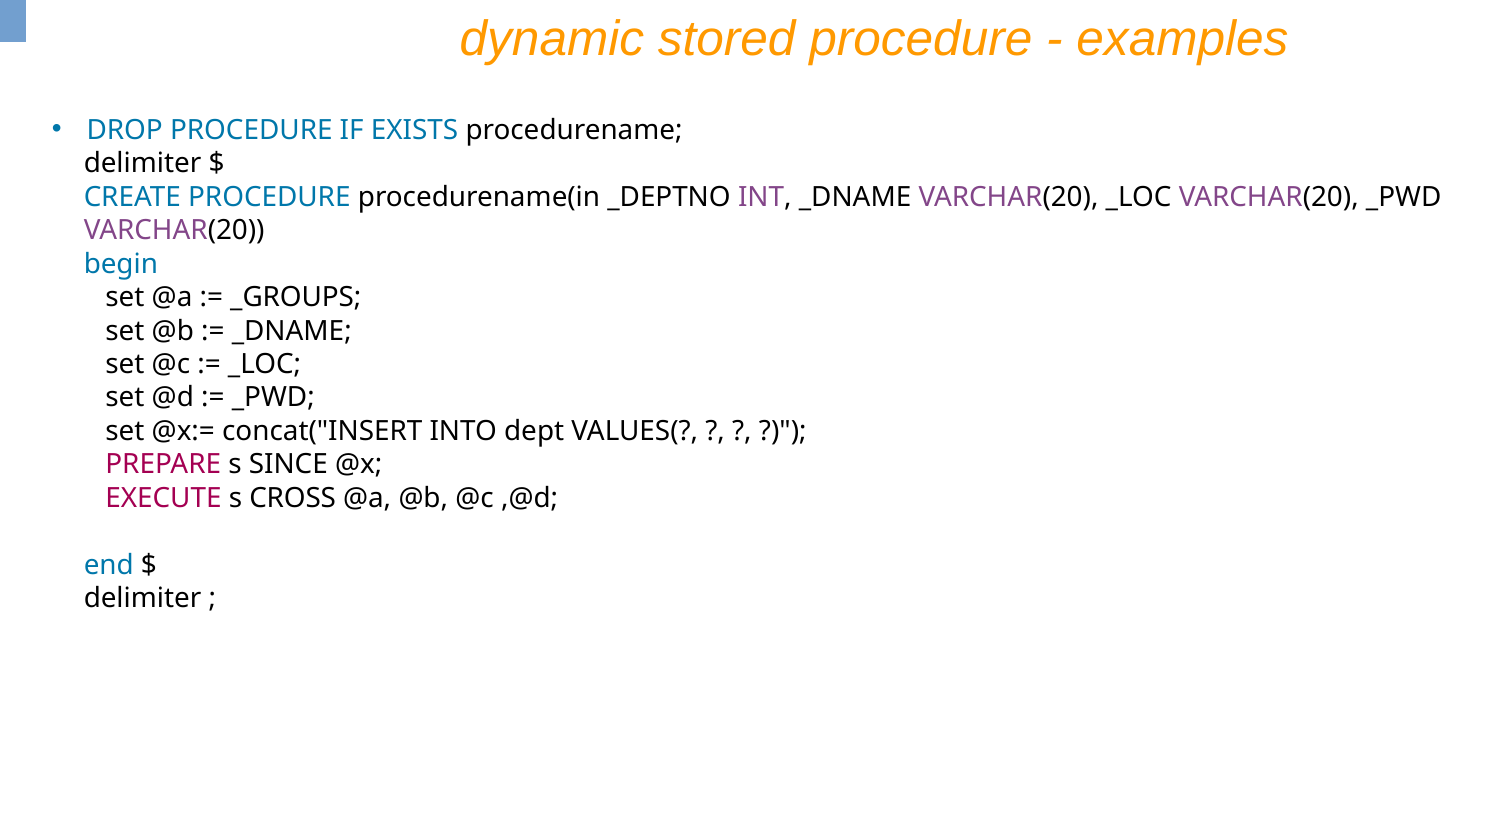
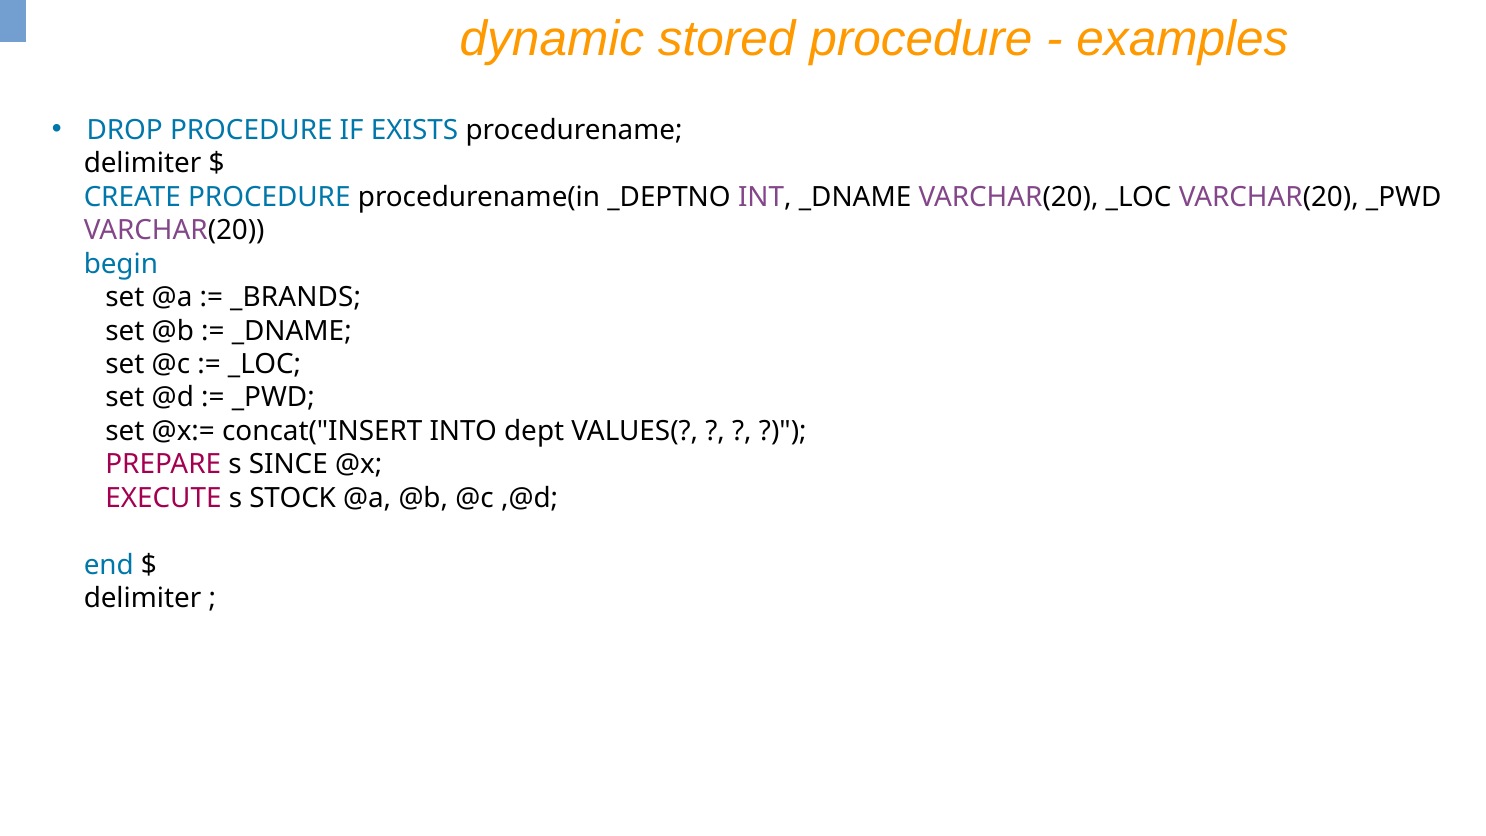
_GROUPS: _GROUPS -> _BRANDS
CROSS: CROSS -> STOCK
